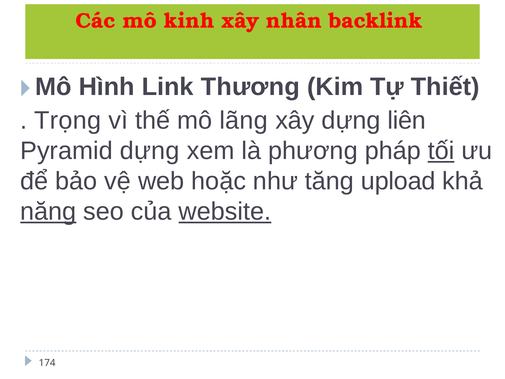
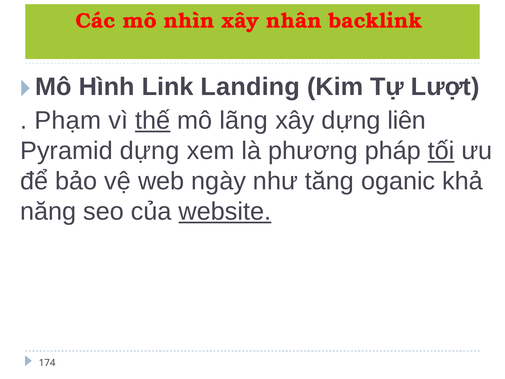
kinh: kinh -> nhìn
Thương: Thương -> Landing
Thiết: Thiết -> Lượt
Trọng: Trọng -> Phạm
thế underline: none -> present
hoặc: hoặc -> ngày
upload: upload -> oganic
năng underline: present -> none
